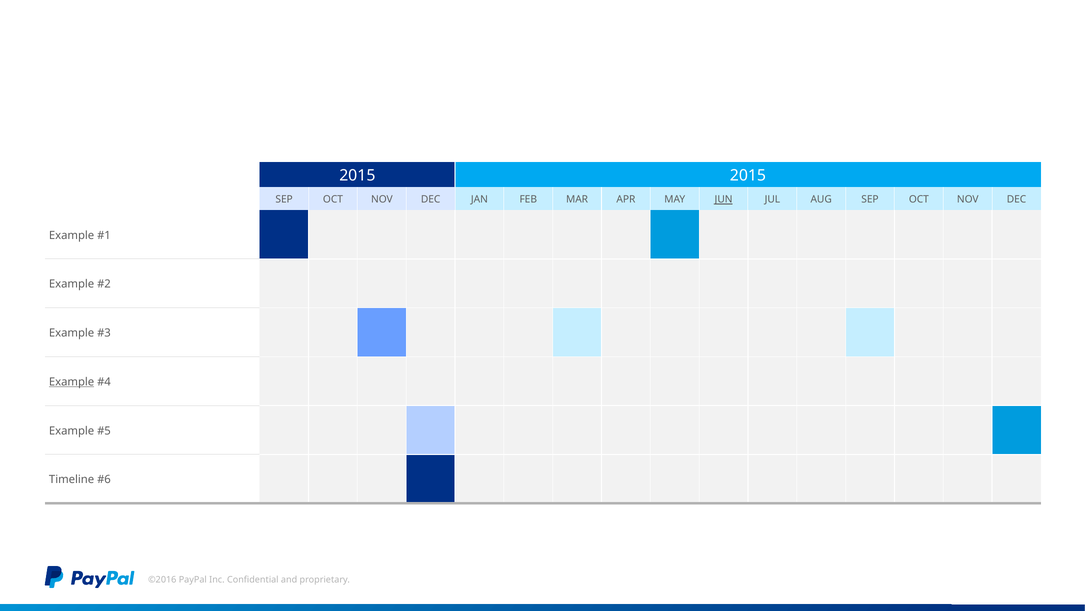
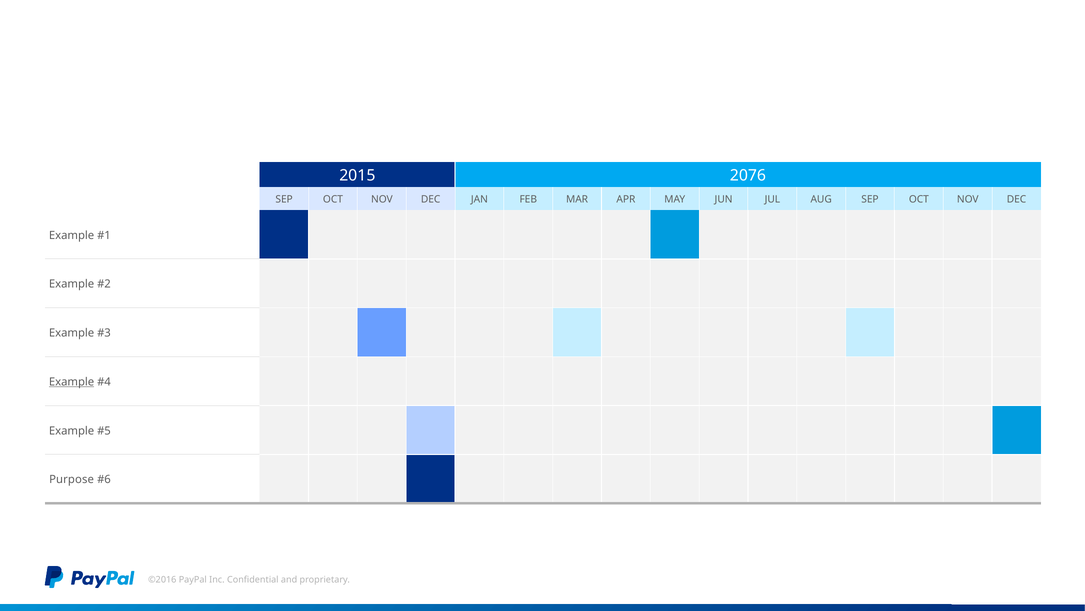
2015 2015: 2015 -> 2076
JUN underline: present -> none
Timeline: Timeline -> Purpose
